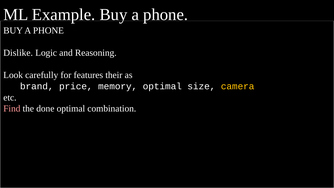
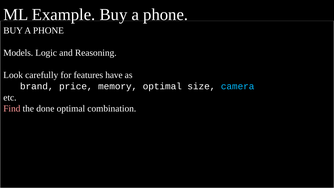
Dislike: Dislike -> Models
their: their -> have
camera colour: yellow -> light blue
